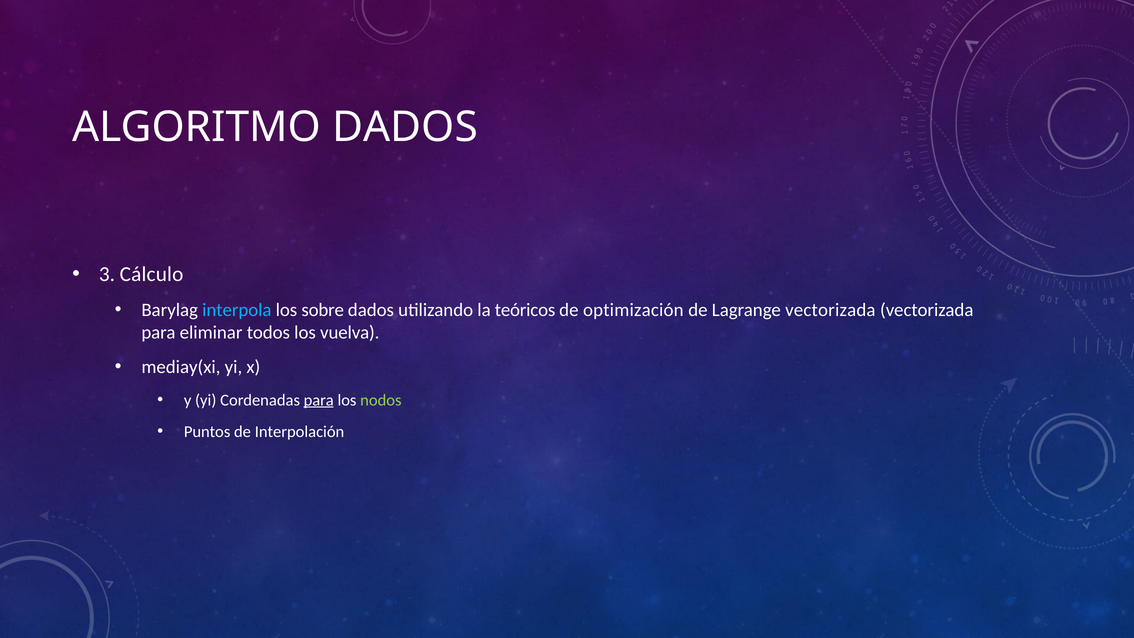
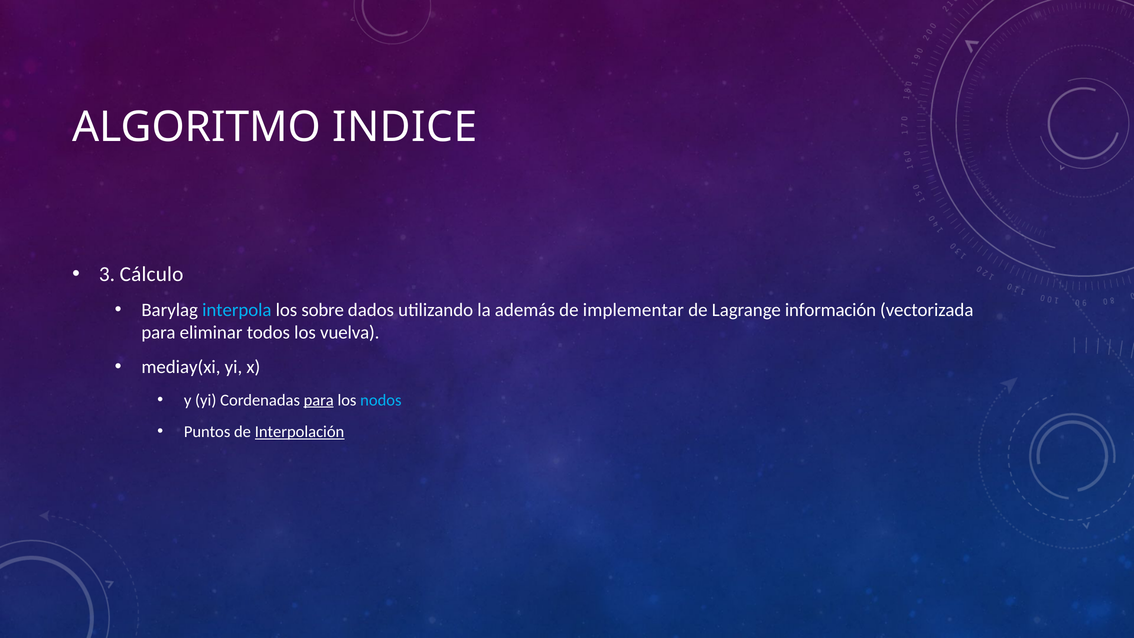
ALGORITMO DADOS: DADOS -> INDICE
teóricos: teóricos -> además
optimización: optimización -> implementar
Lagrange vectorizada: vectorizada -> información
nodos colour: light green -> light blue
Interpolación underline: none -> present
